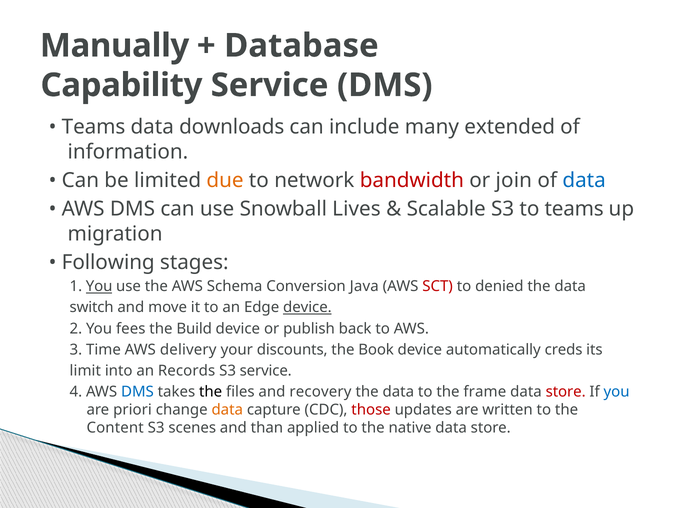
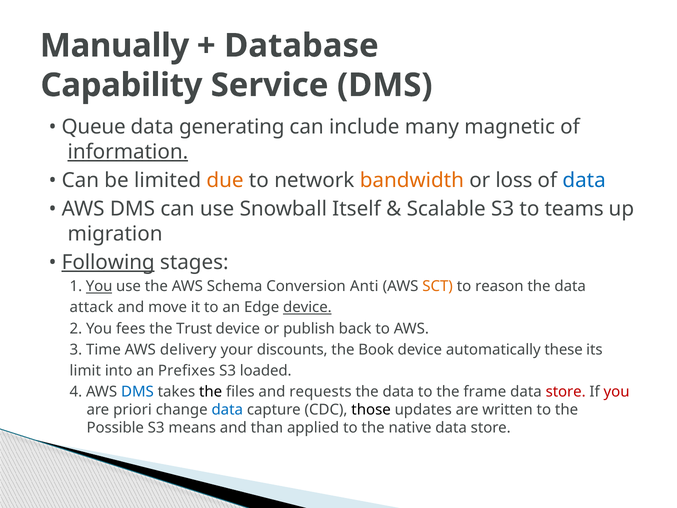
Teams at (94, 127): Teams -> Queue
downloads: downloads -> generating
extended: extended -> magnetic
information underline: none -> present
bandwidth colour: red -> orange
join: join -> loss
Lives: Lives -> Itself
Following underline: none -> present
Java: Java -> Anti
SCT colour: red -> orange
denied: denied -> reason
switch: switch -> attack
Build: Build -> Trust
creds: creds -> these
Records: Records -> Prefixes
S3 service: service -> loaded
recovery: recovery -> requests
you at (617, 392) colour: blue -> red
data at (227, 410) colour: orange -> blue
those colour: red -> black
Content: Content -> Possible
scenes: scenes -> means
